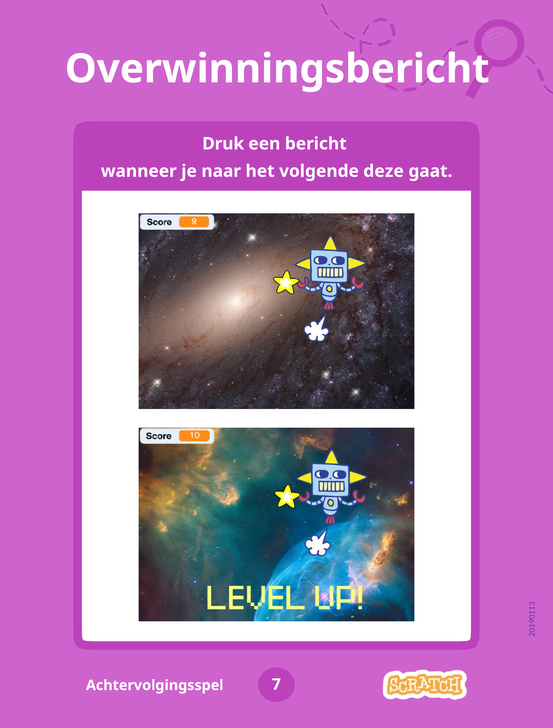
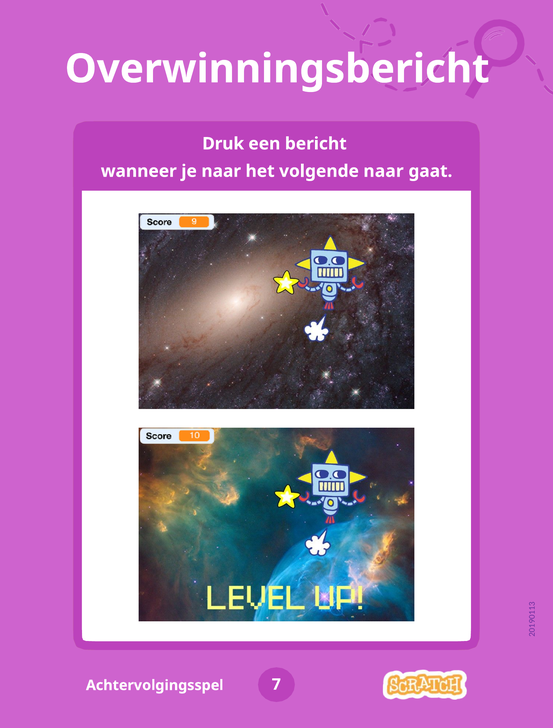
volgende deze: deze -> naar
